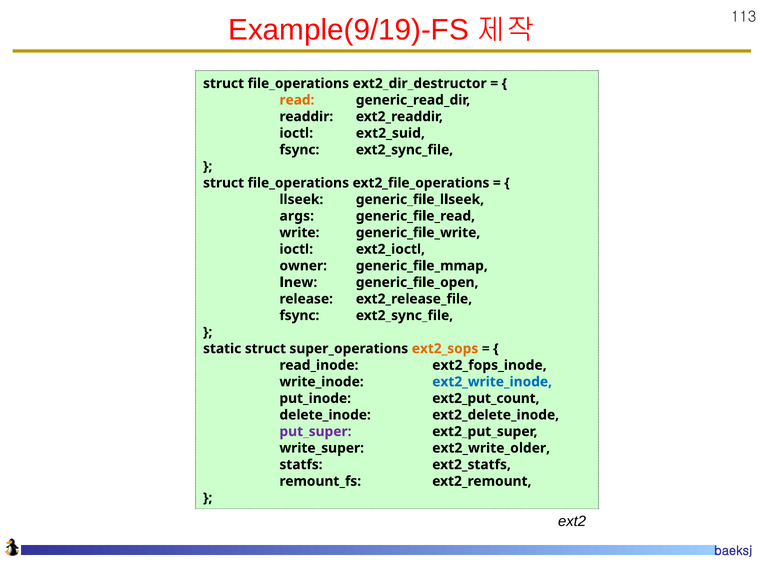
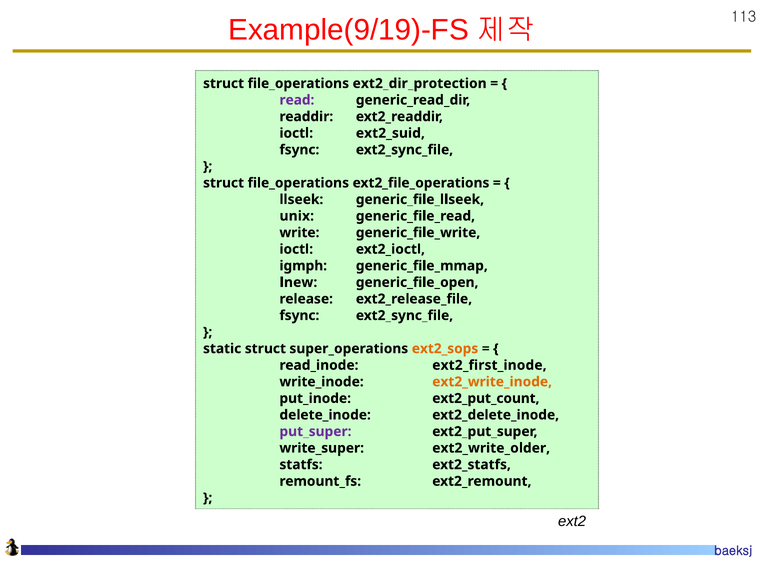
ext2_dir_destructor: ext2_dir_destructor -> ext2_dir_protection
read colour: orange -> purple
args: args -> unix
owner: owner -> igmph
ext2_fops_inode: ext2_fops_inode -> ext2_first_inode
ext2_write_inode colour: blue -> orange
